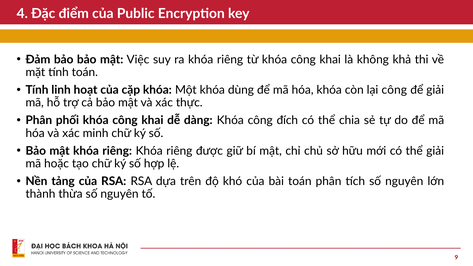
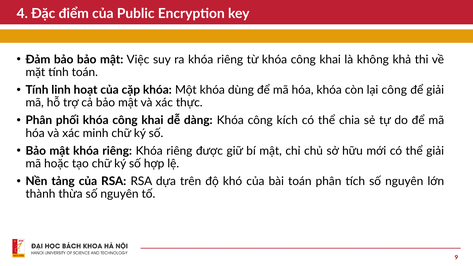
đích: đích -> kích
